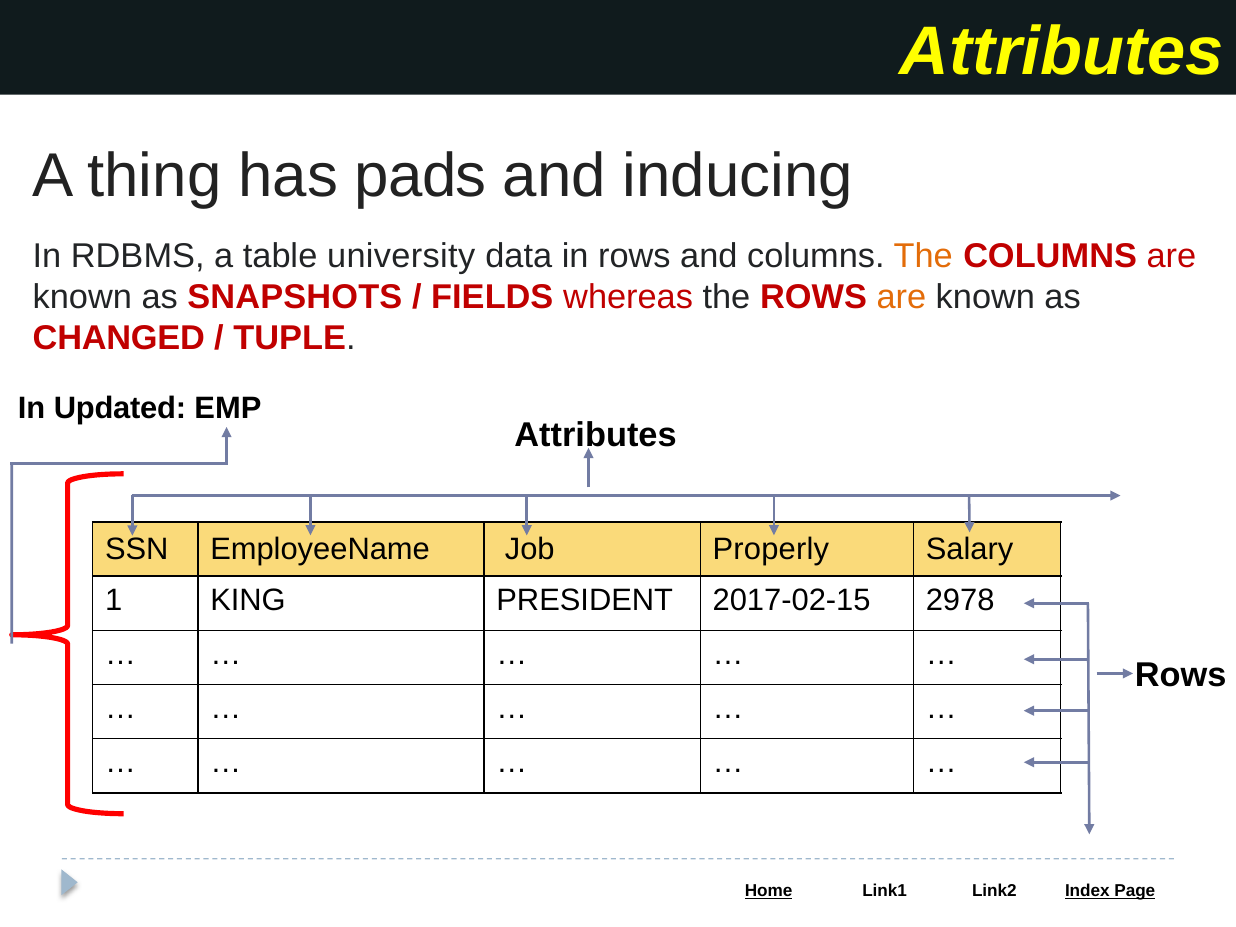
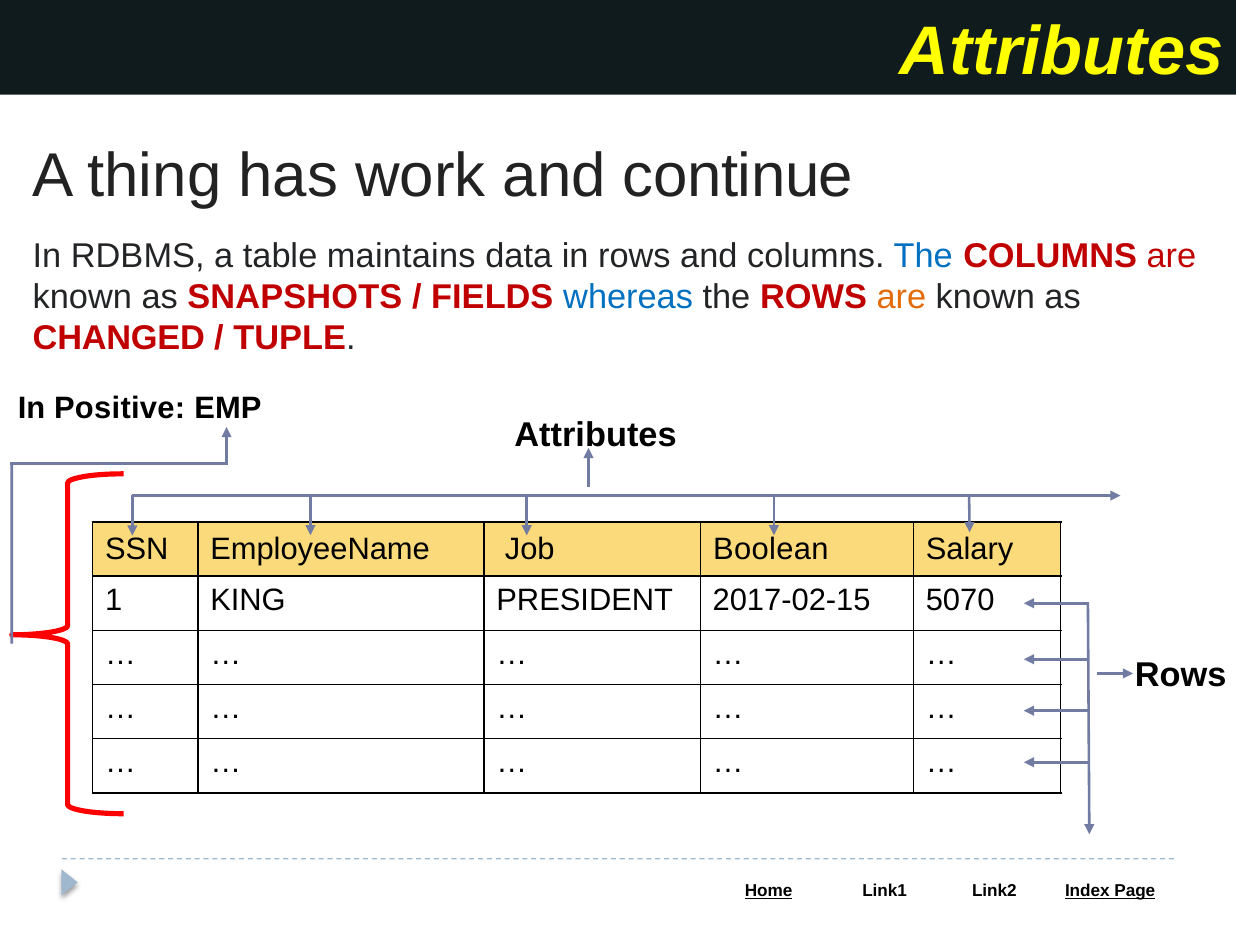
pads: pads -> work
inducing: inducing -> continue
university: university -> maintains
The at (923, 256) colour: orange -> blue
whereas colour: red -> blue
Updated: Updated -> Positive
Properly: Properly -> Boolean
2978: 2978 -> 5070
